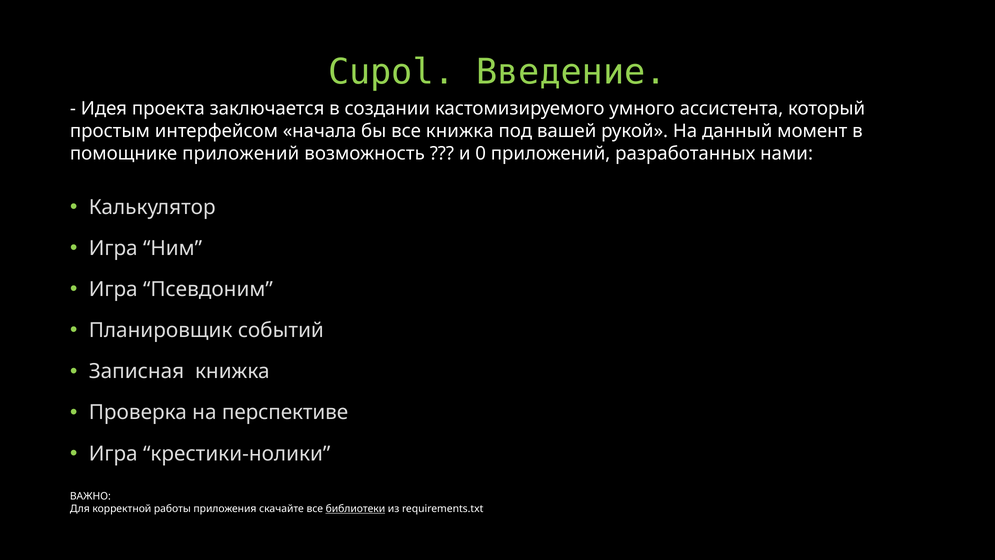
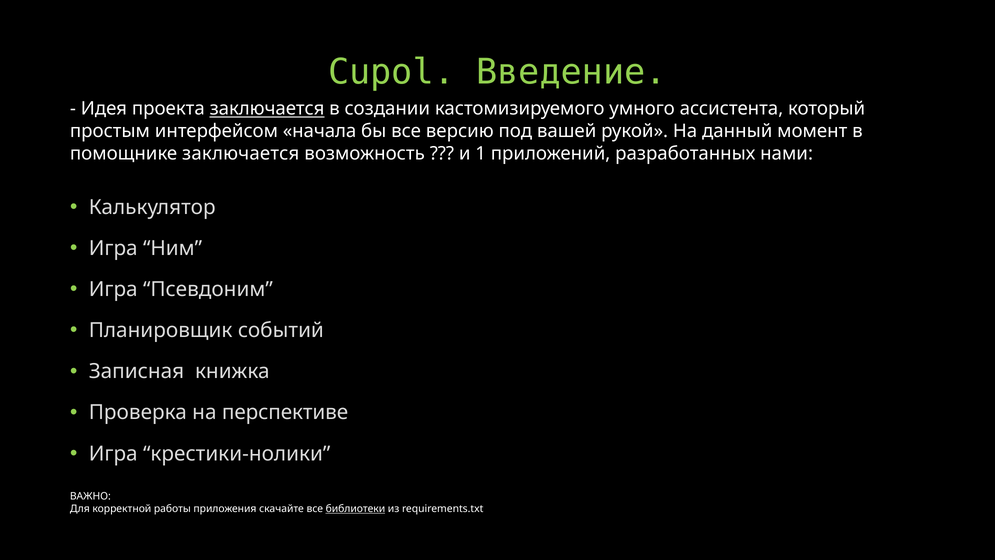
заключается at (267, 109) underline: none -> present
все книжка: книжка -> версию
помощнике приложений: приложений -> заключается
0: 0 -> 1
